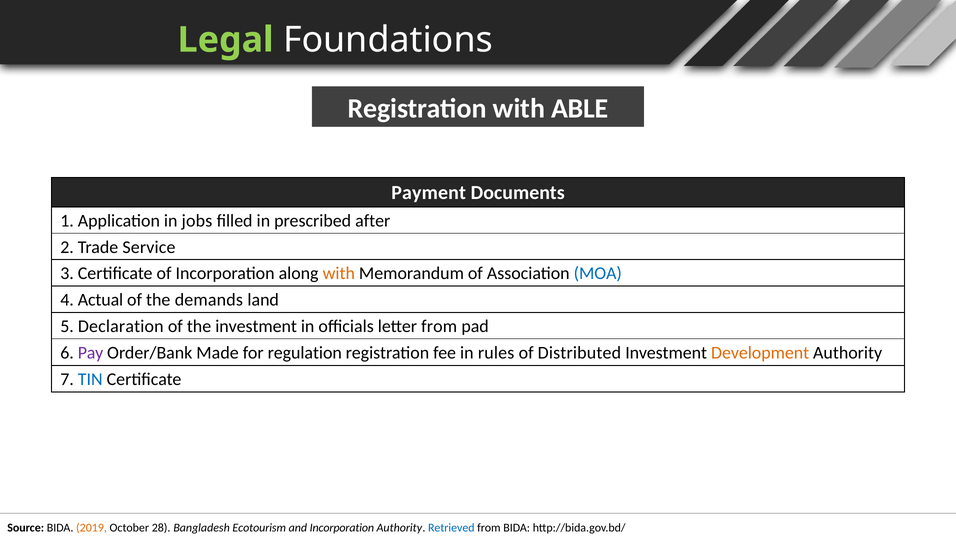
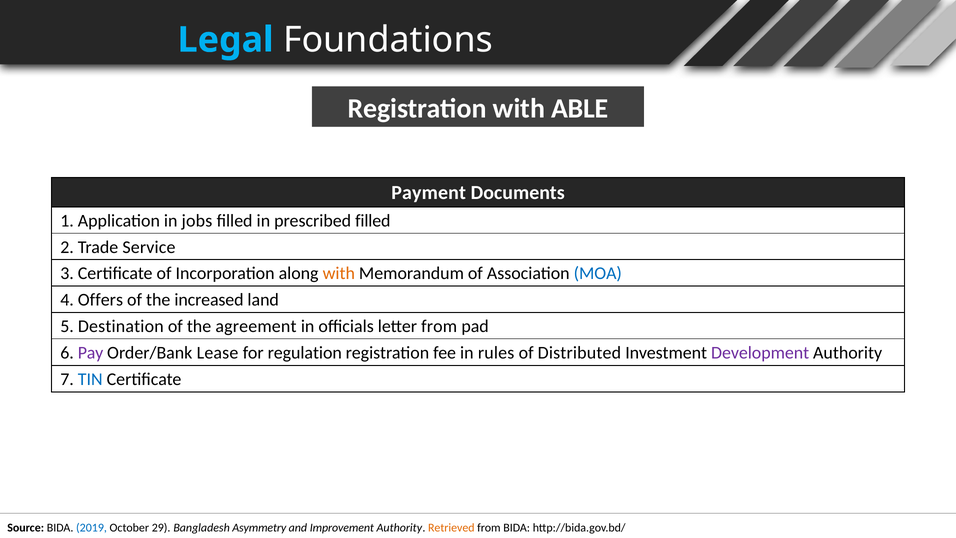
Legal colour: light green -> light blue
prescribed after: after -> filled
Actual: Actual -> Offers
demands: demands -> increased
Declaration: Declaration -> Destination
the investment: investment -> agreement
Made: Made -> Lease
Development colour: orange -> purple
2019 colour: orange -> blue
28: 28 -> 29
Ecotourism: Ecotourism -> Asymmetry
and Incorporation: Incorporation -> Improvement
Retrieved colour: blue -> orange
